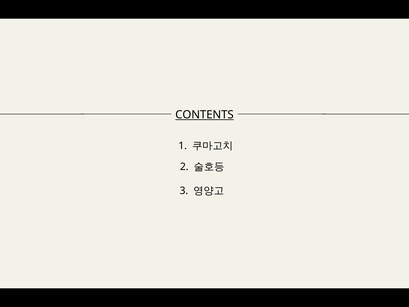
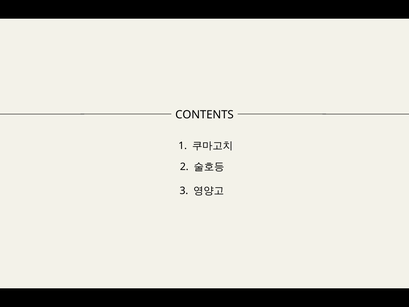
CONTENTS underline: present -> none
